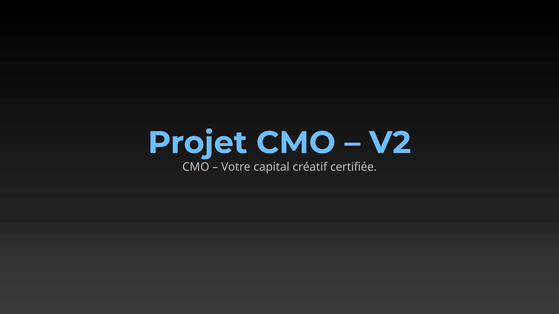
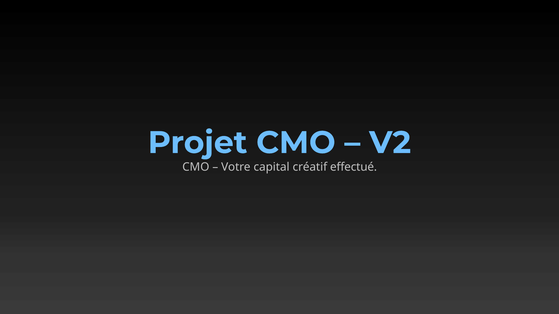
certifiée: certifiée -> effectué
